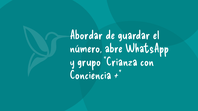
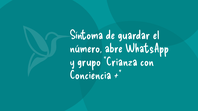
Abordar: Abordar -> Síntoma
